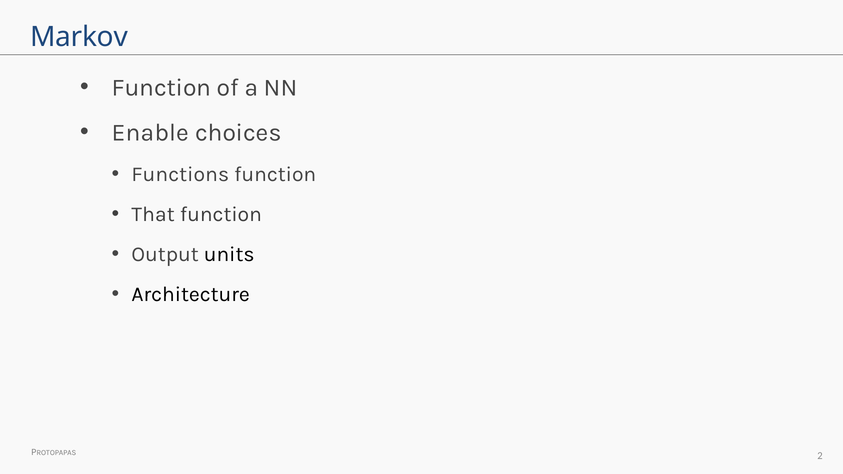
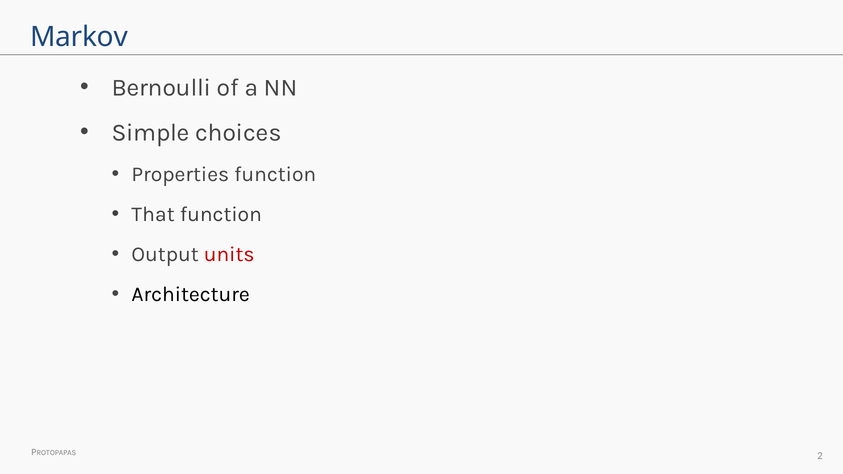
Function at (161, 88): Function -> Bernoulli
Enable: Enable -> Simple
Functions: Functions -> Properties
units colour: black -> red
